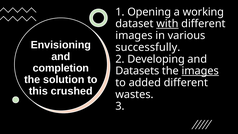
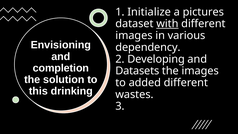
Opening: Opening -> Initialize
working: working -> pictures
successfully: successfully -> dependency
images at (200, 71) underline: present -> none
crushed: crushed -> drinking
